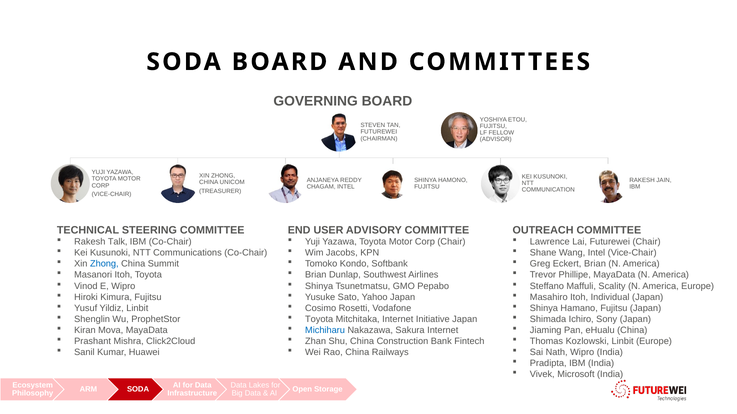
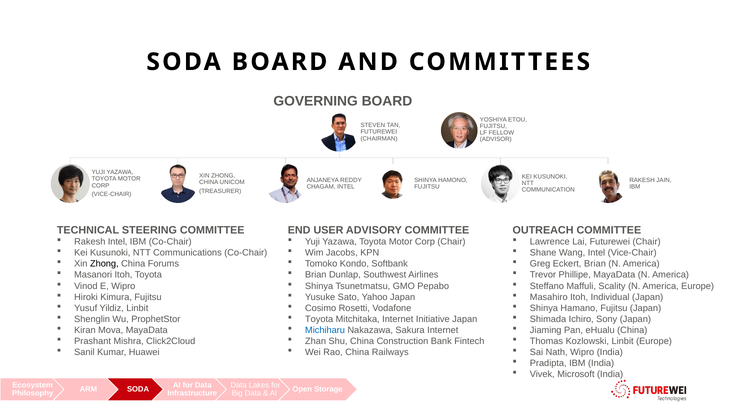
Rakesh Talk: Talk -> Intel
Zhong at (104, 264) colour: blue -> black
Summit: Summit -> Forums
